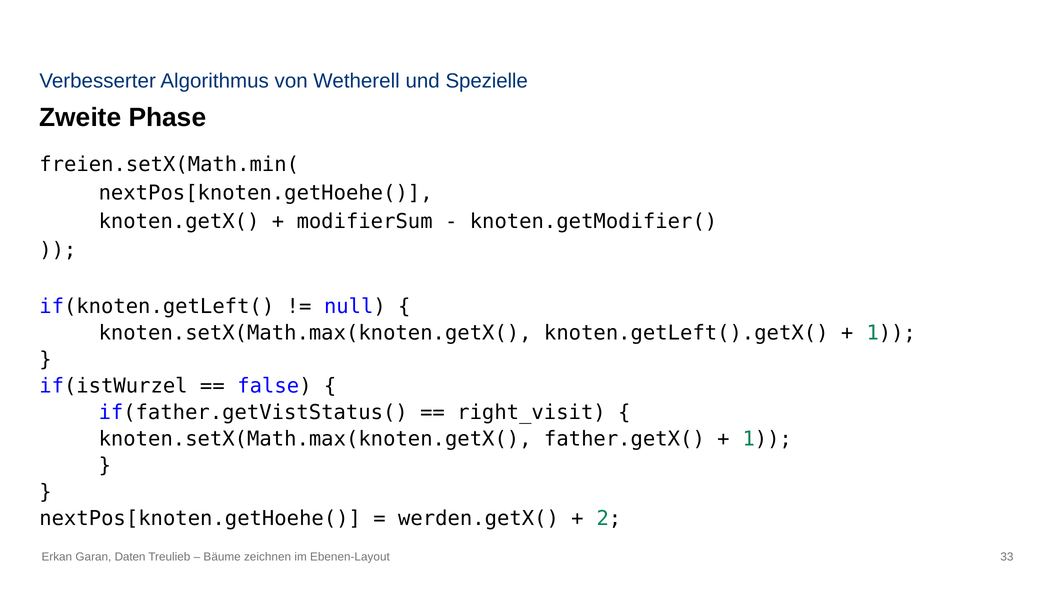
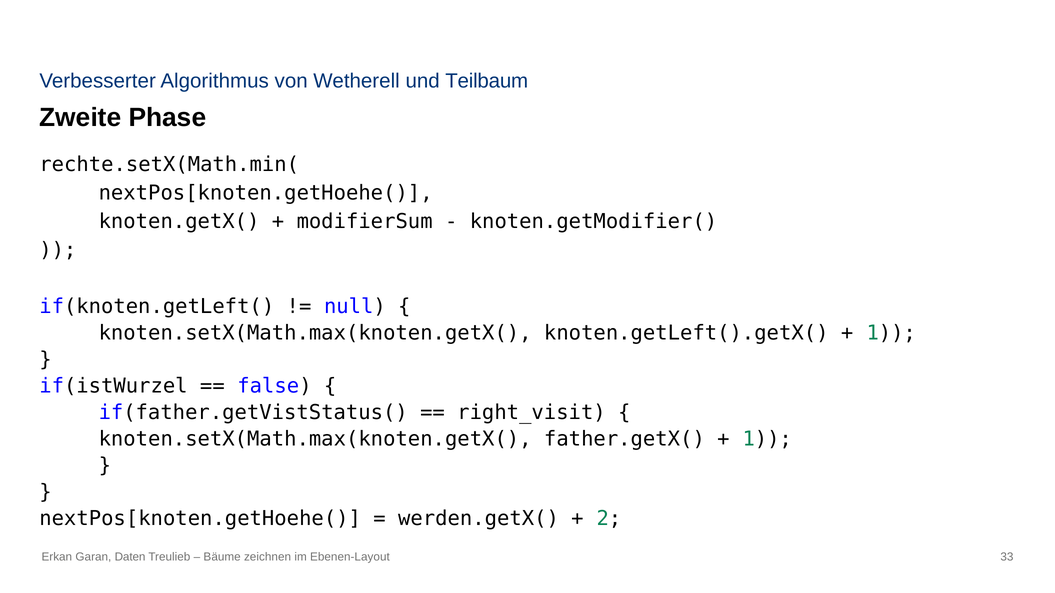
Spezielle: Spezielle -> Teilbaum
freien.setX(Math.min(: freien.setX(Math.min( -> rechte.setX(Math.min(
